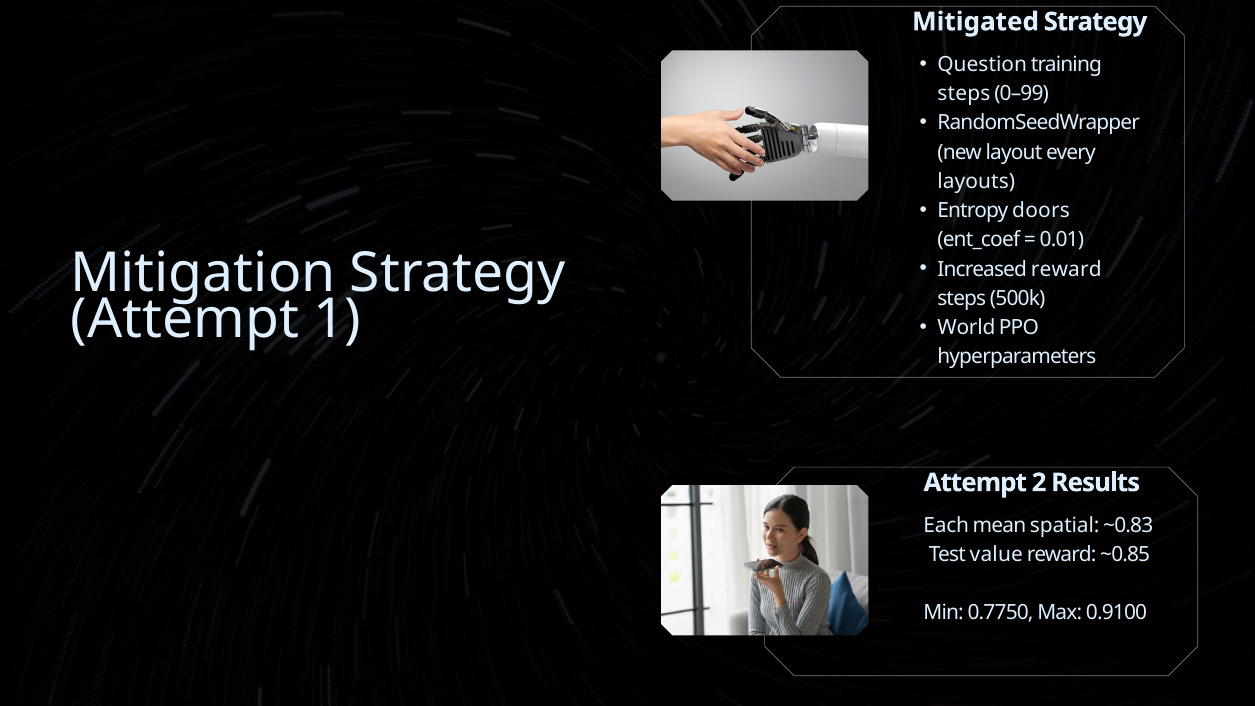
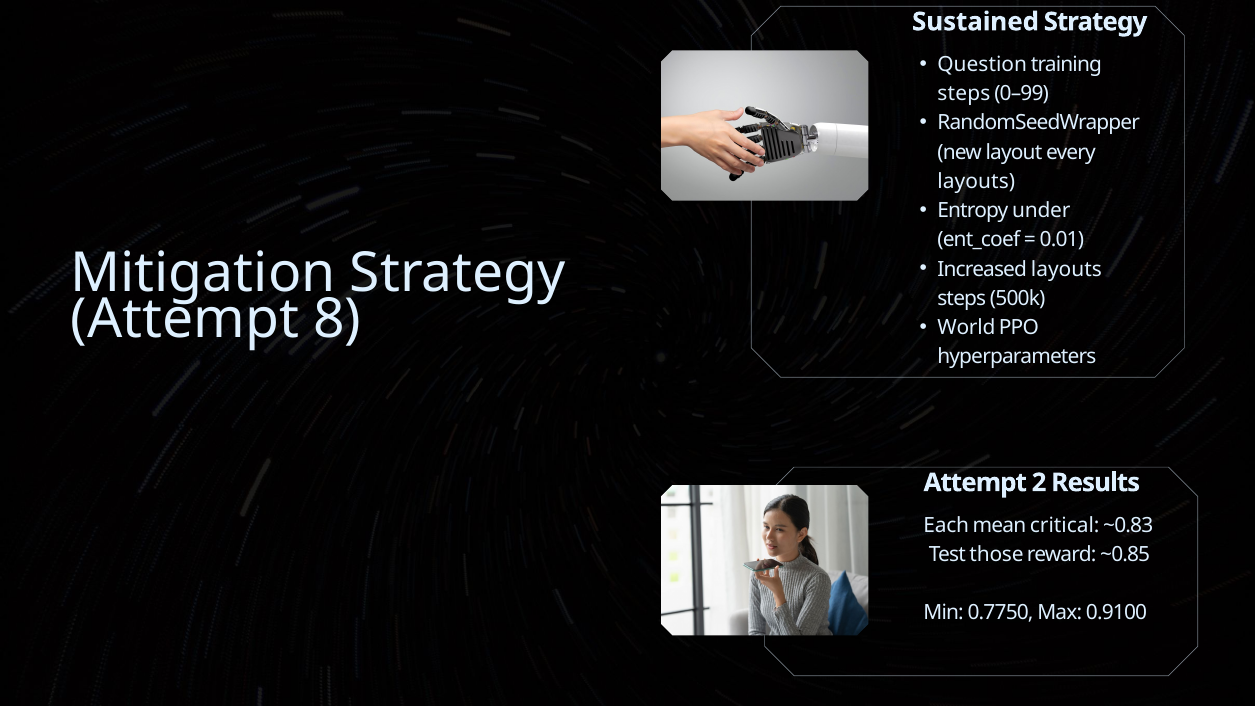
Mitigated: Mitigated -> Sustained
doors: doors -> under
Increased reward: reward -> layouts
1: 1 -> 8
spatial: spatial -> critical
value: value -> those
